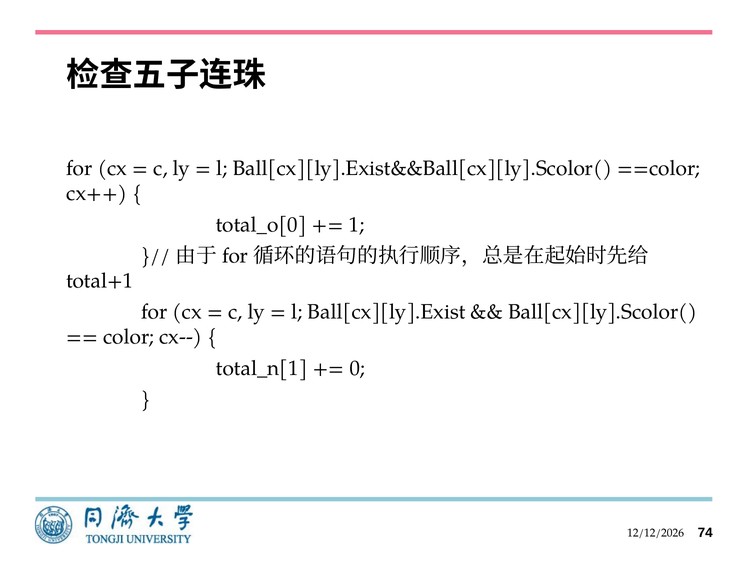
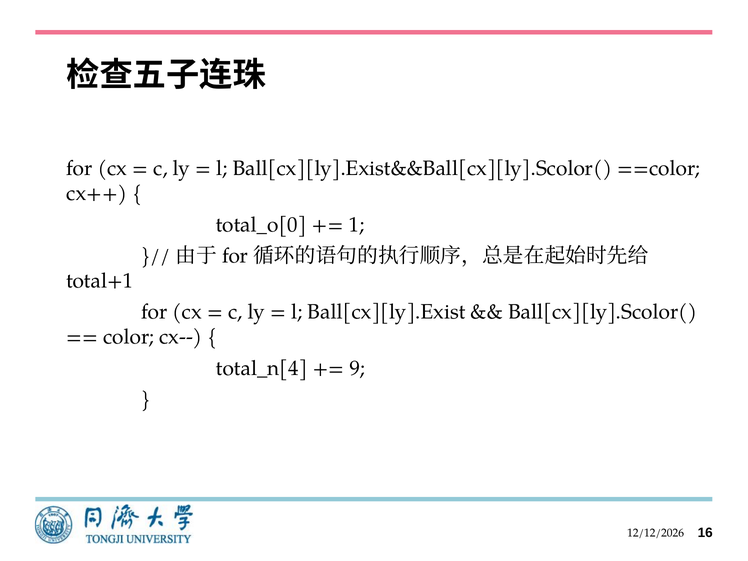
total_n[1: total_n[1 -> total_n[4
0: 0 -> 9
74: 74 -> 16
